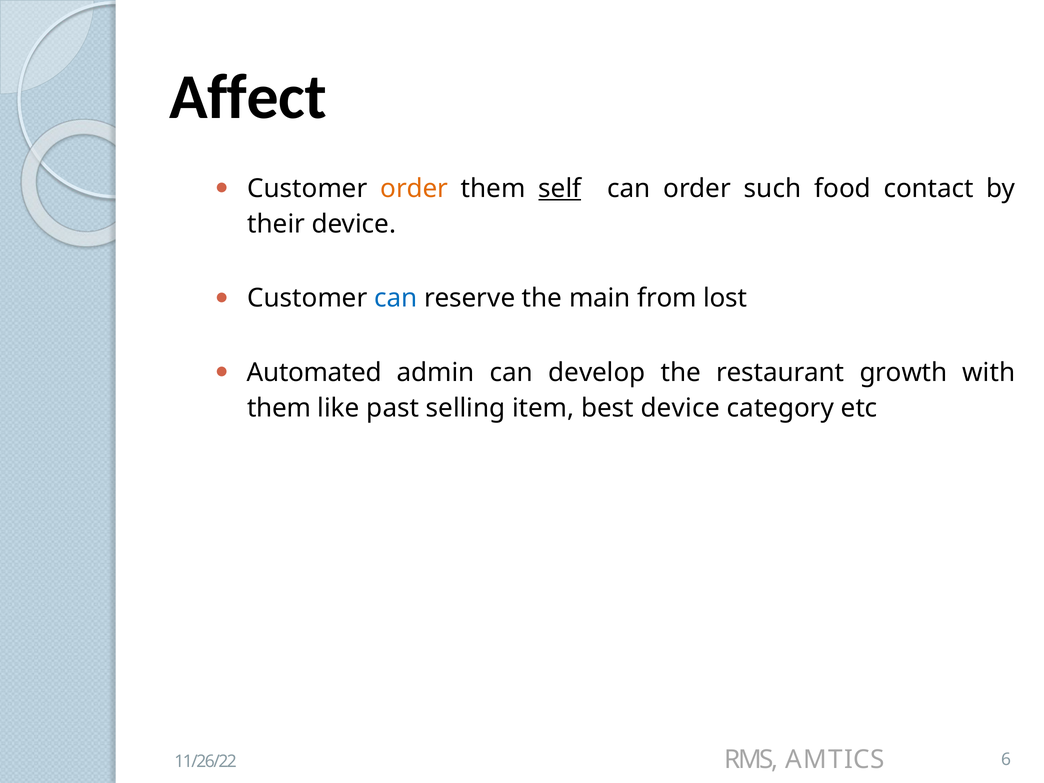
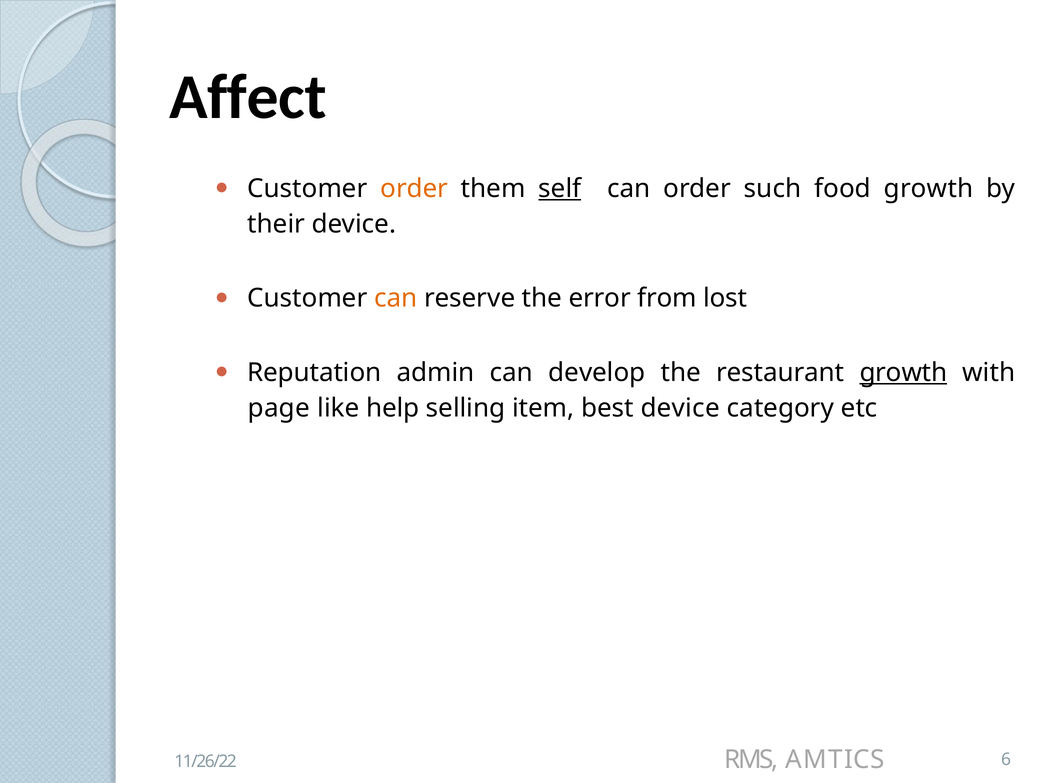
food contact: contact -> growth
can at (396, 298) colour: blue -> orange
main: main -> error
Automated: Automated -> Reputation
growth at (903, 372) underline: none -> present
them at (279, 408): them -> page
past: past -> help
